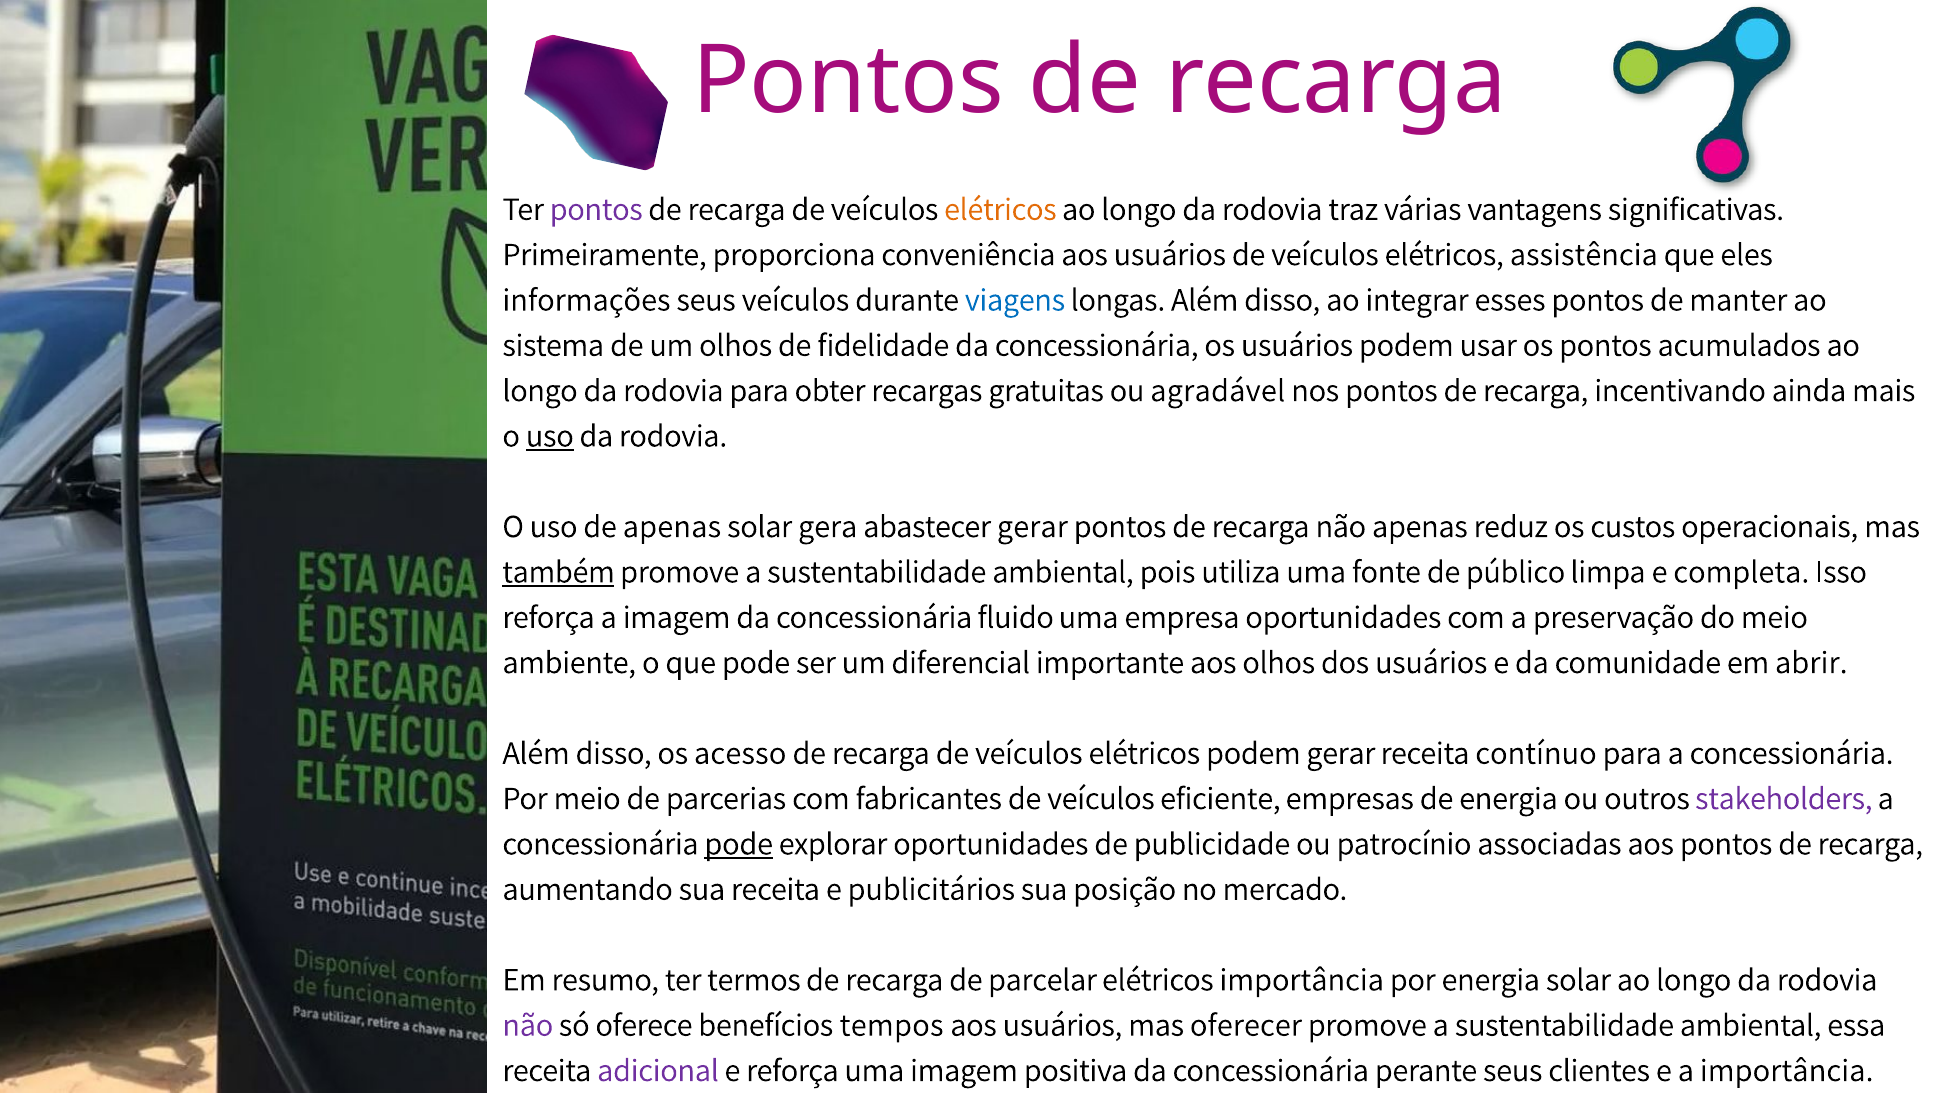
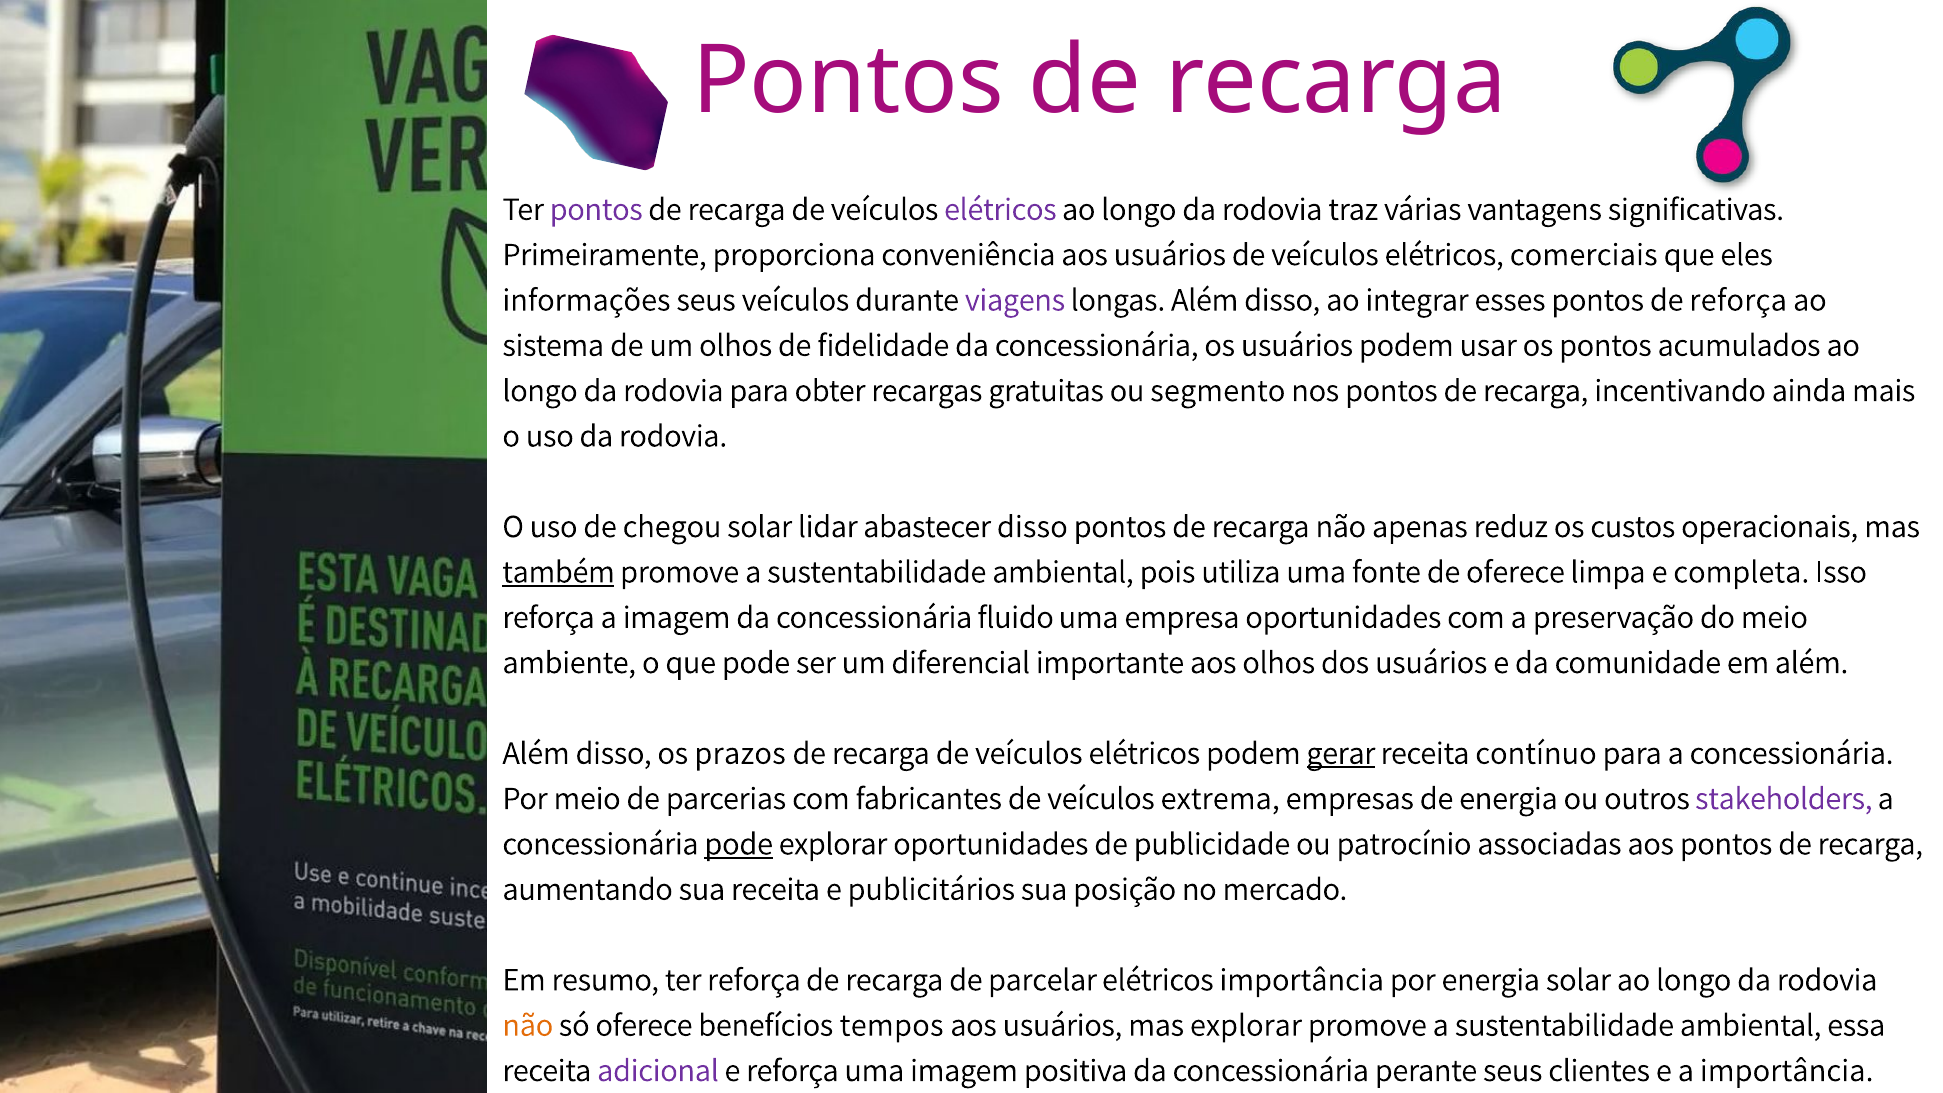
elétricos at (1000, 209) colour: orange -> purple
assistência: assistência -> comerciais
viagens colour: blue -> purple
de manter: manter -> reforça
agradável: agradável -> segmento
uso at (550, 436) underline: present -> none
de apenas: apenas -> chegou
gera: gera -> lidar
abastecer gerar: gerar -> disso
de público: público -> oferece
em abrir: abrir -> além
acesso: acesso -> prazos
gerar at (1341, 753) underline: none -> present
eficiente: eficiente -> extrema
ter termos: termos -> reforça
não at (528, 1025) colour: purple -> orange
mas oferecer: oferecer -> explorar
